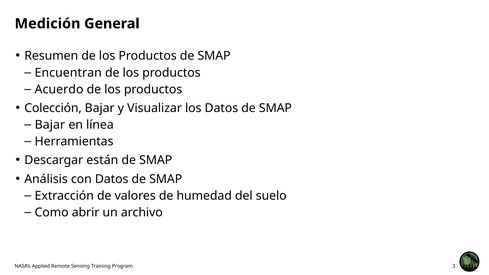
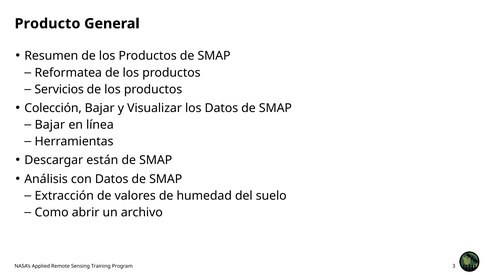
Medición: Medición -> Producto
Encuentran: Encuentran -> Reformatea
Acuerdo: Acuerdo -> Servicios
